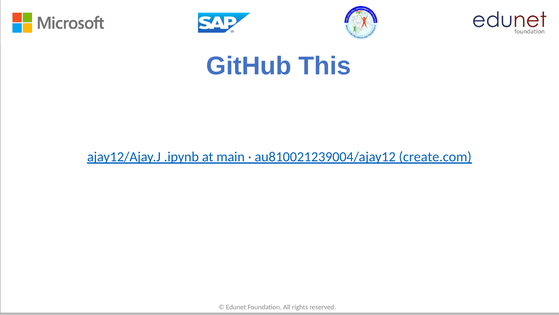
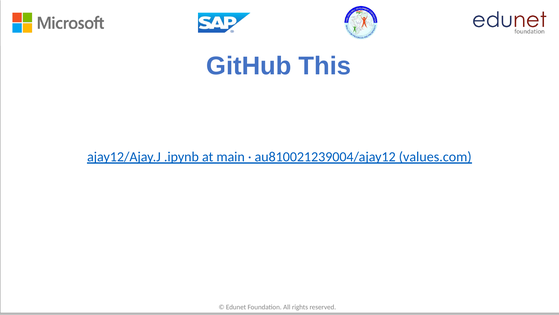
create.com: create.com -> values.com
